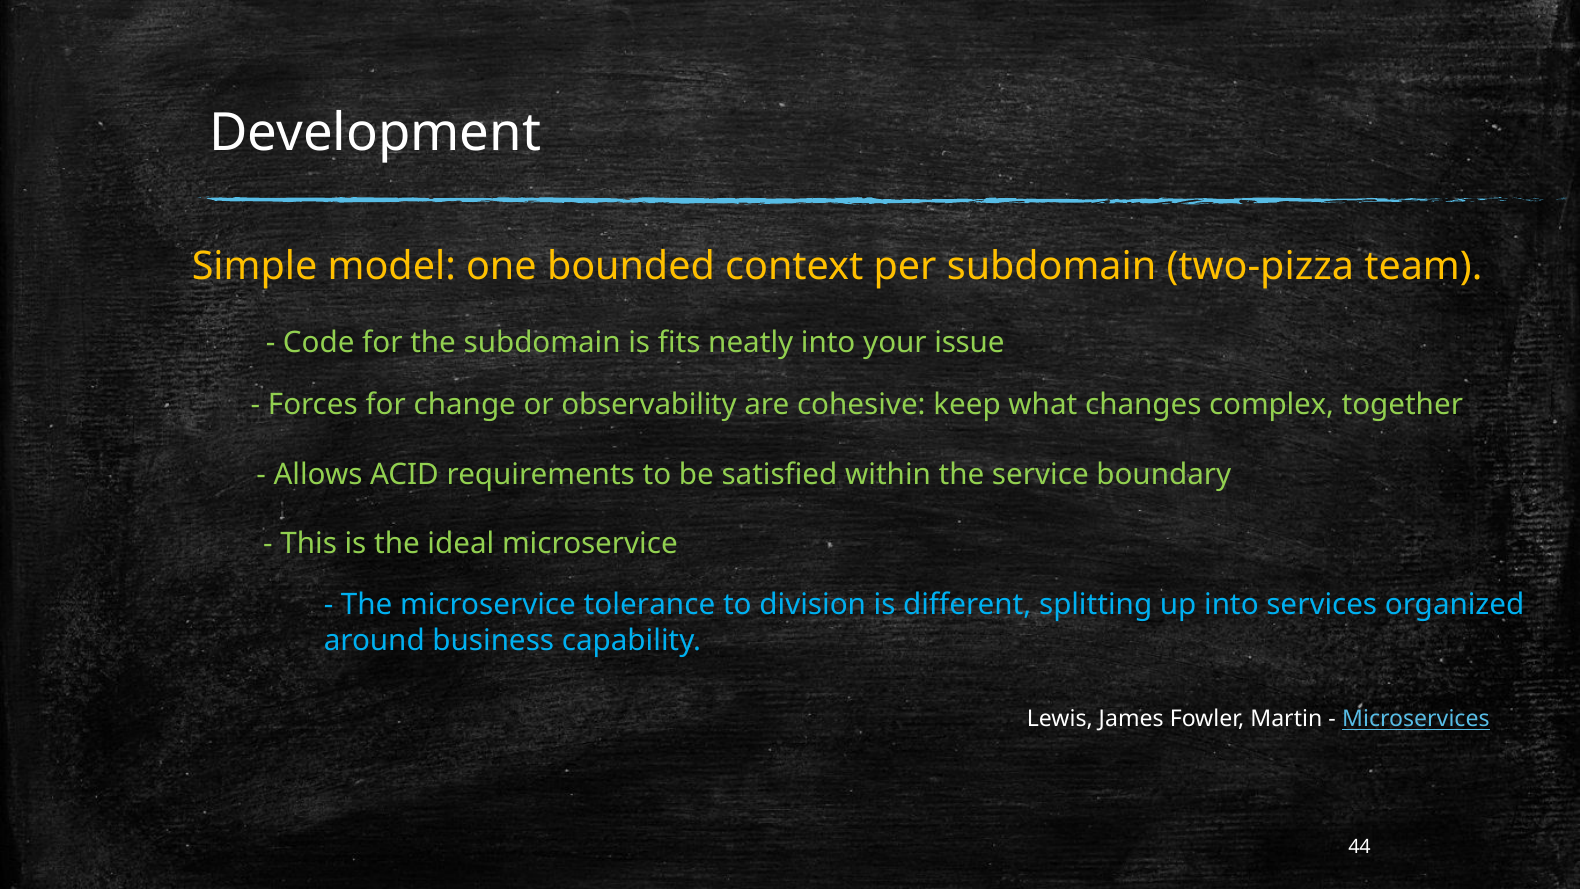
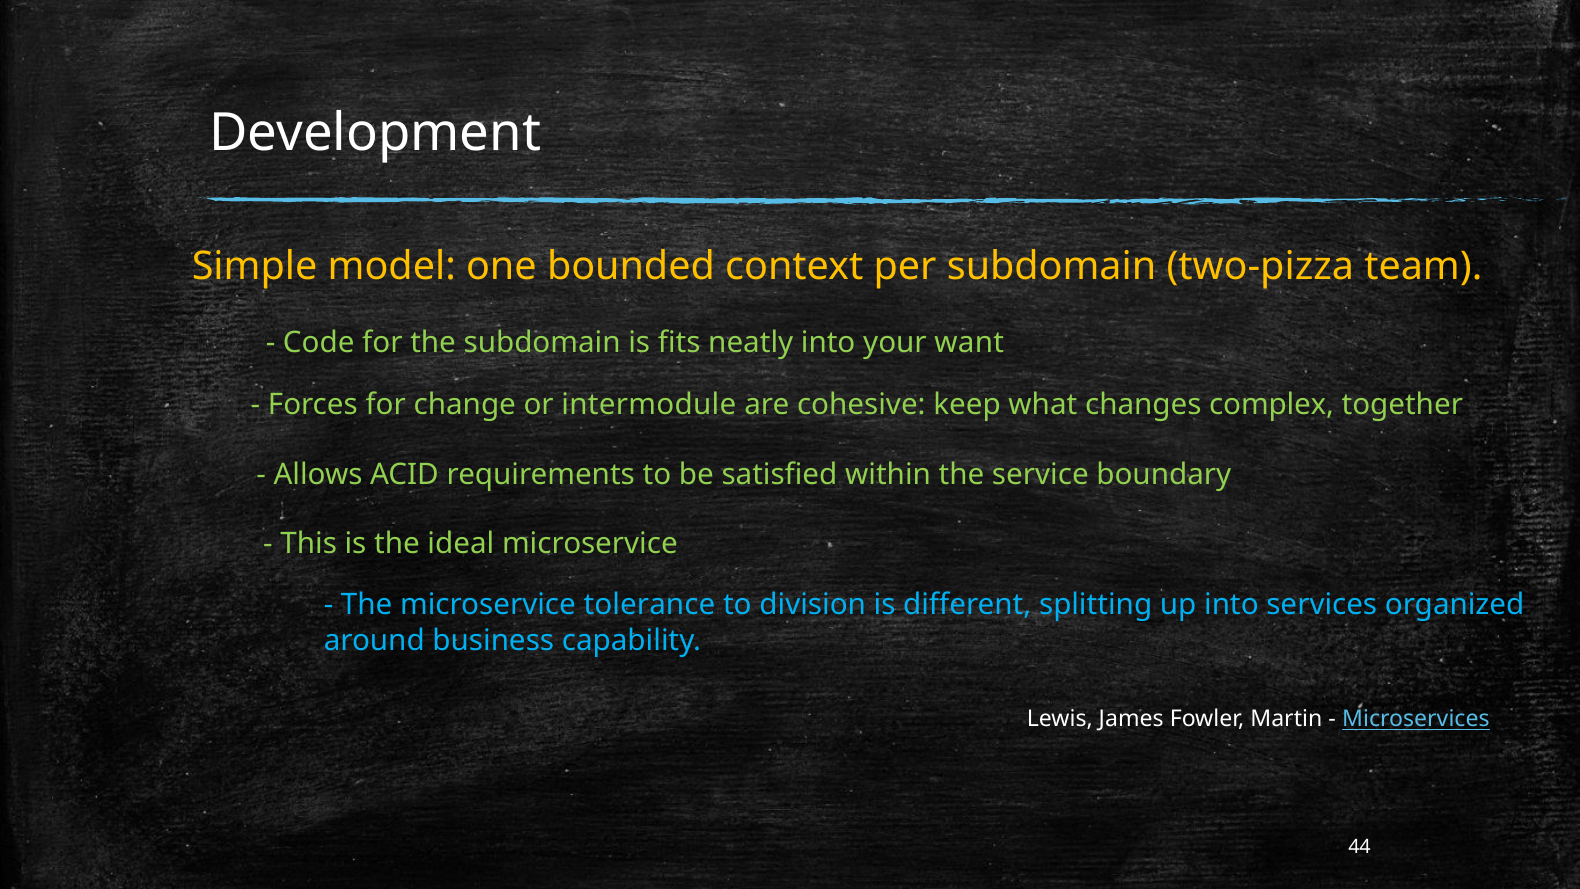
issue: issue -> want
observability: observability -> intermodule
